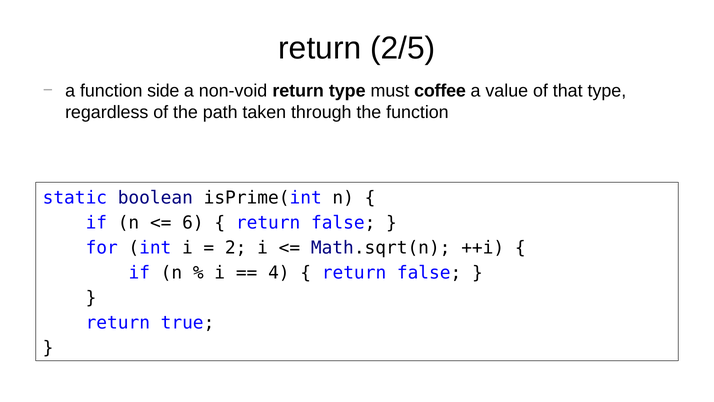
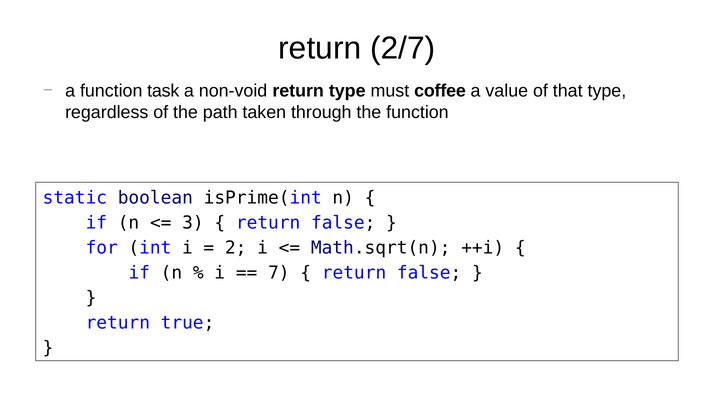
2/5: 2/5 -> 2/7
side: side -> task
6: 6 -> 3
4: 4 -> 7
